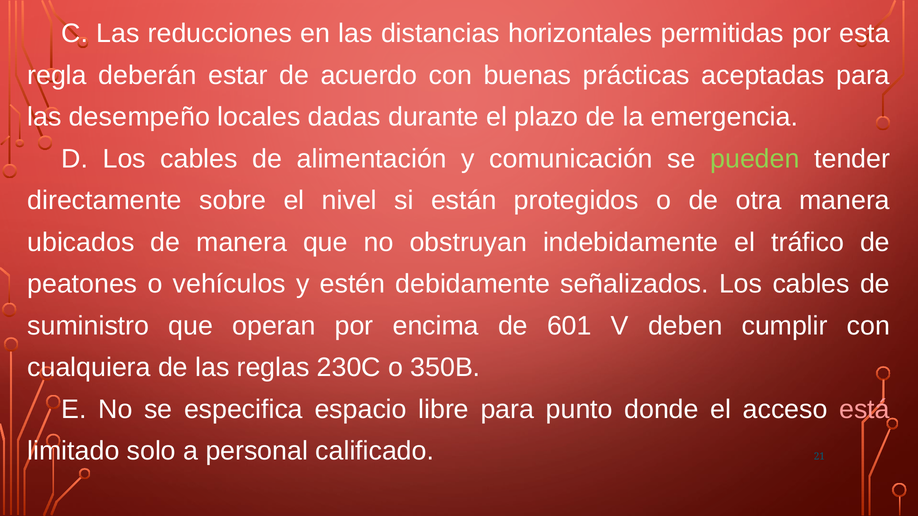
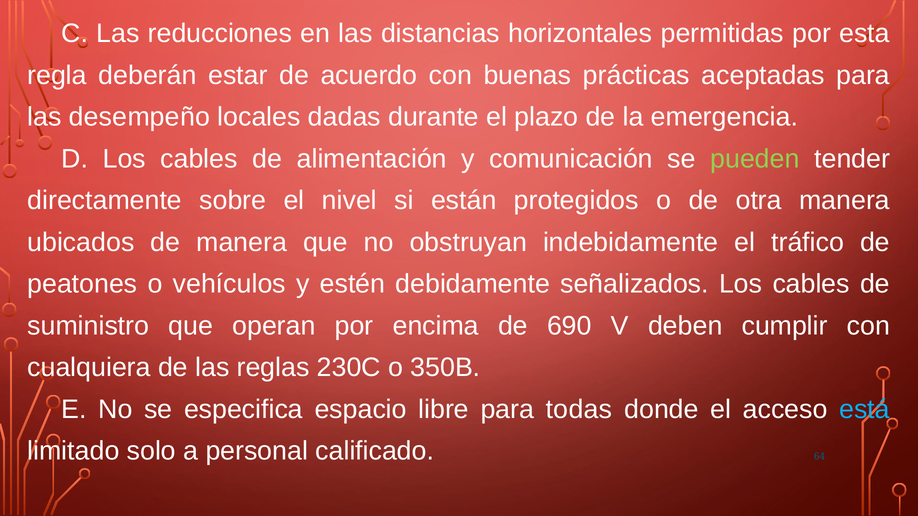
601: 601 -> 690
punto: punto -> todas
está colour: pink -> light blue
21: 21 -> 64
